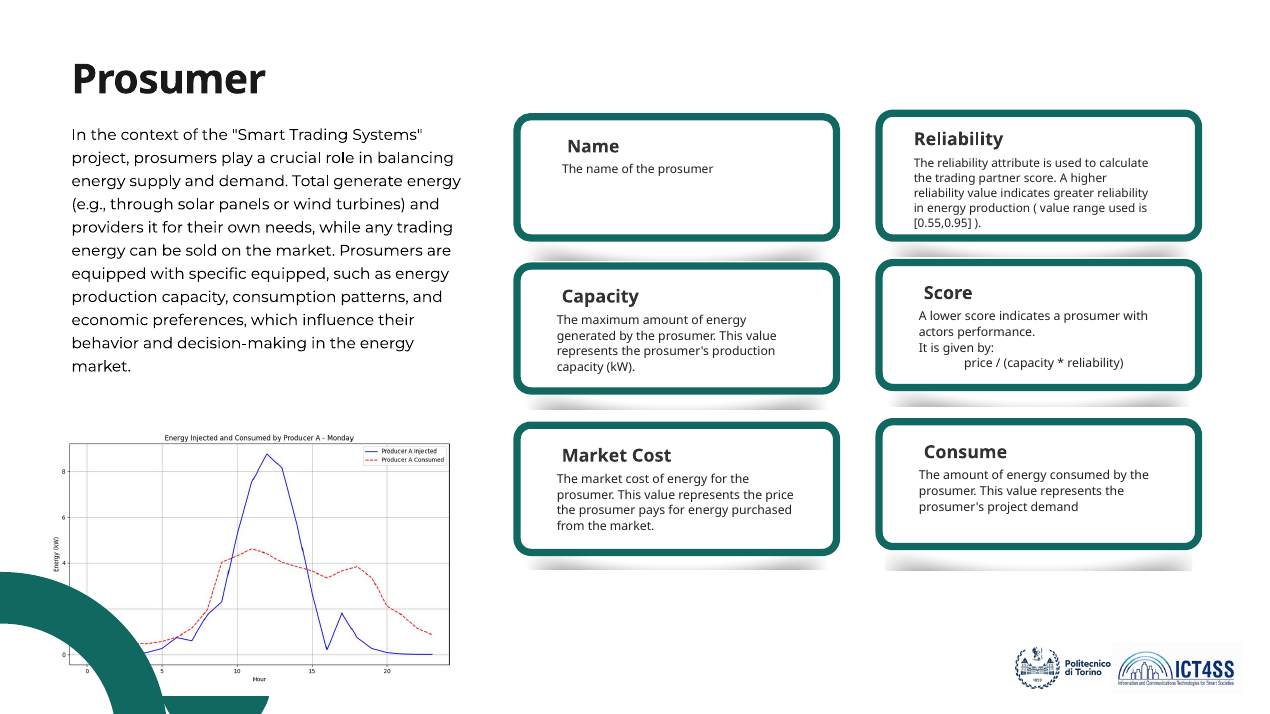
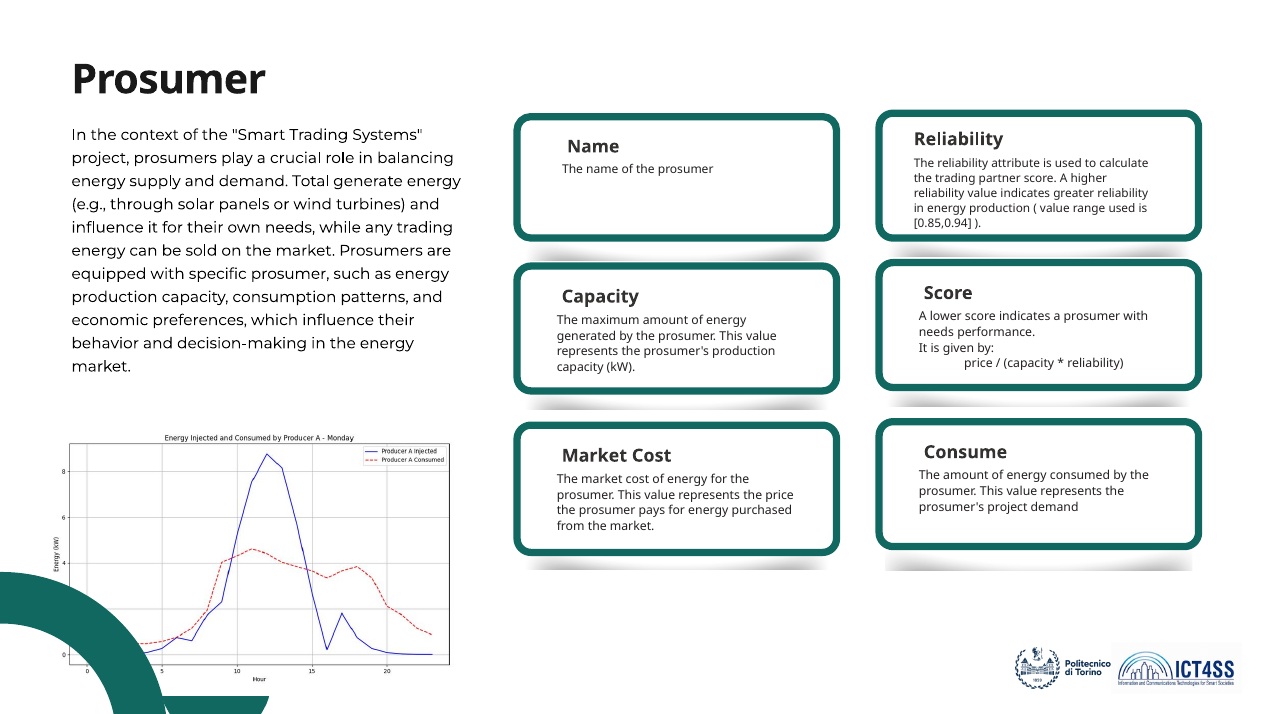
0.55,0.95: 0.55,0.95 -> 0.85,0.94
providers at (108, 228): providers -> influence
specific equipped: equipped -> prosumer
actors at (936, 333): actors -> needs
